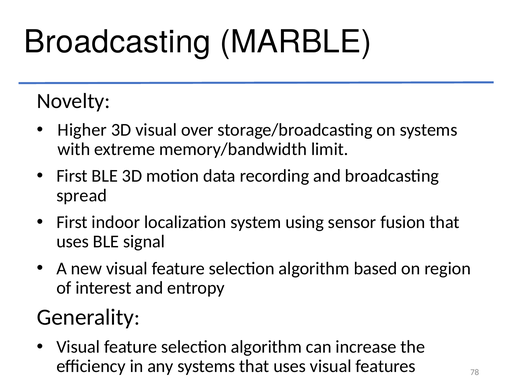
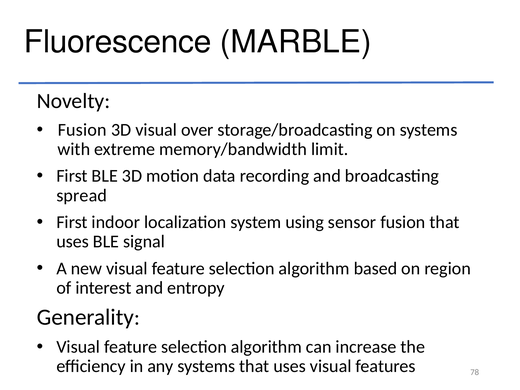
Broadcasting at (117, 42): Broadcasting -> Fluorescence
Higher at (82, 130): Higher -> Fusion
